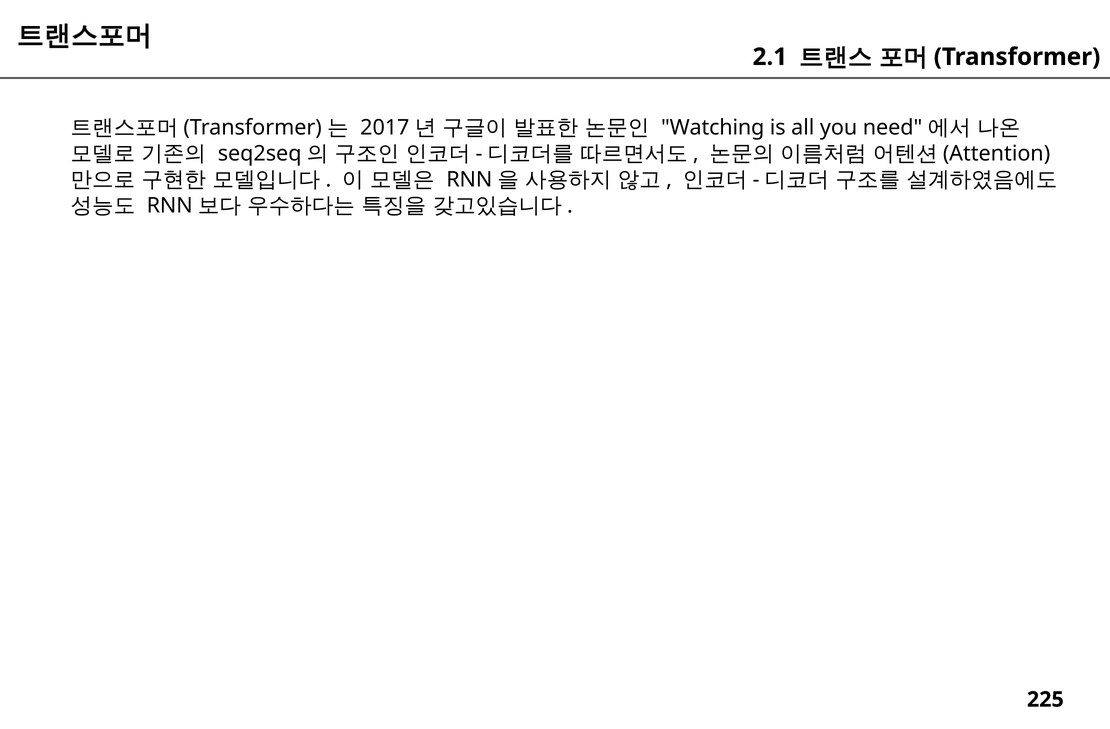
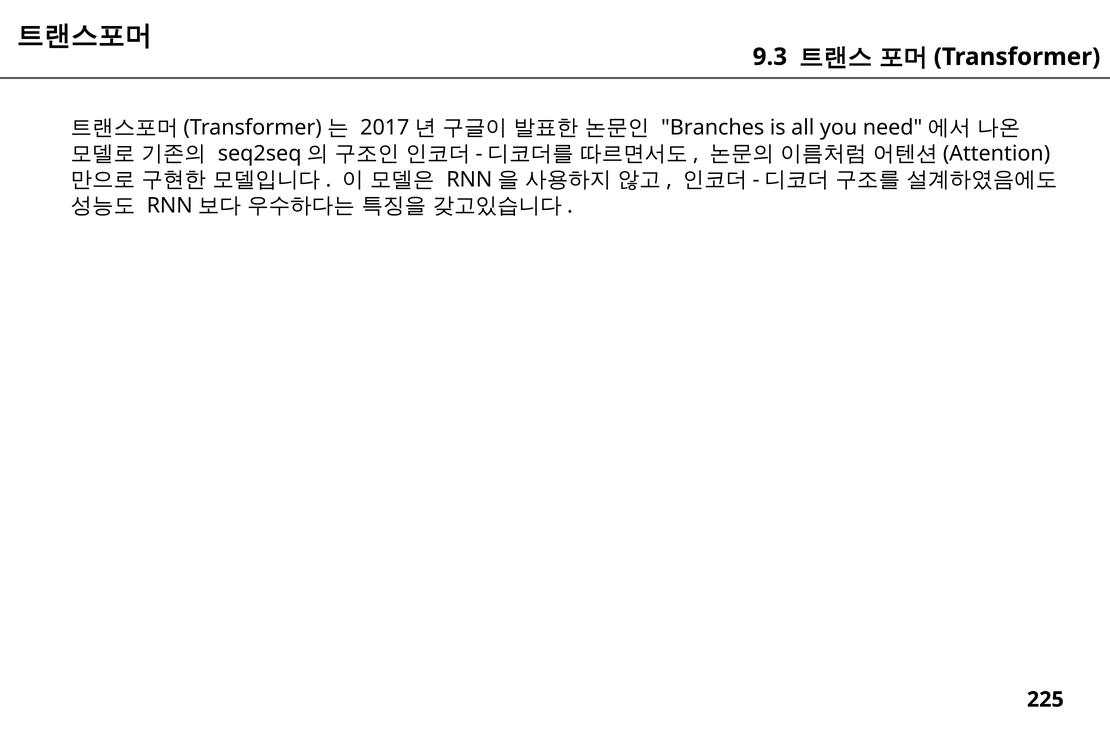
2.1: 2.1 -> 9.3
Watching: Watching -> Branches
